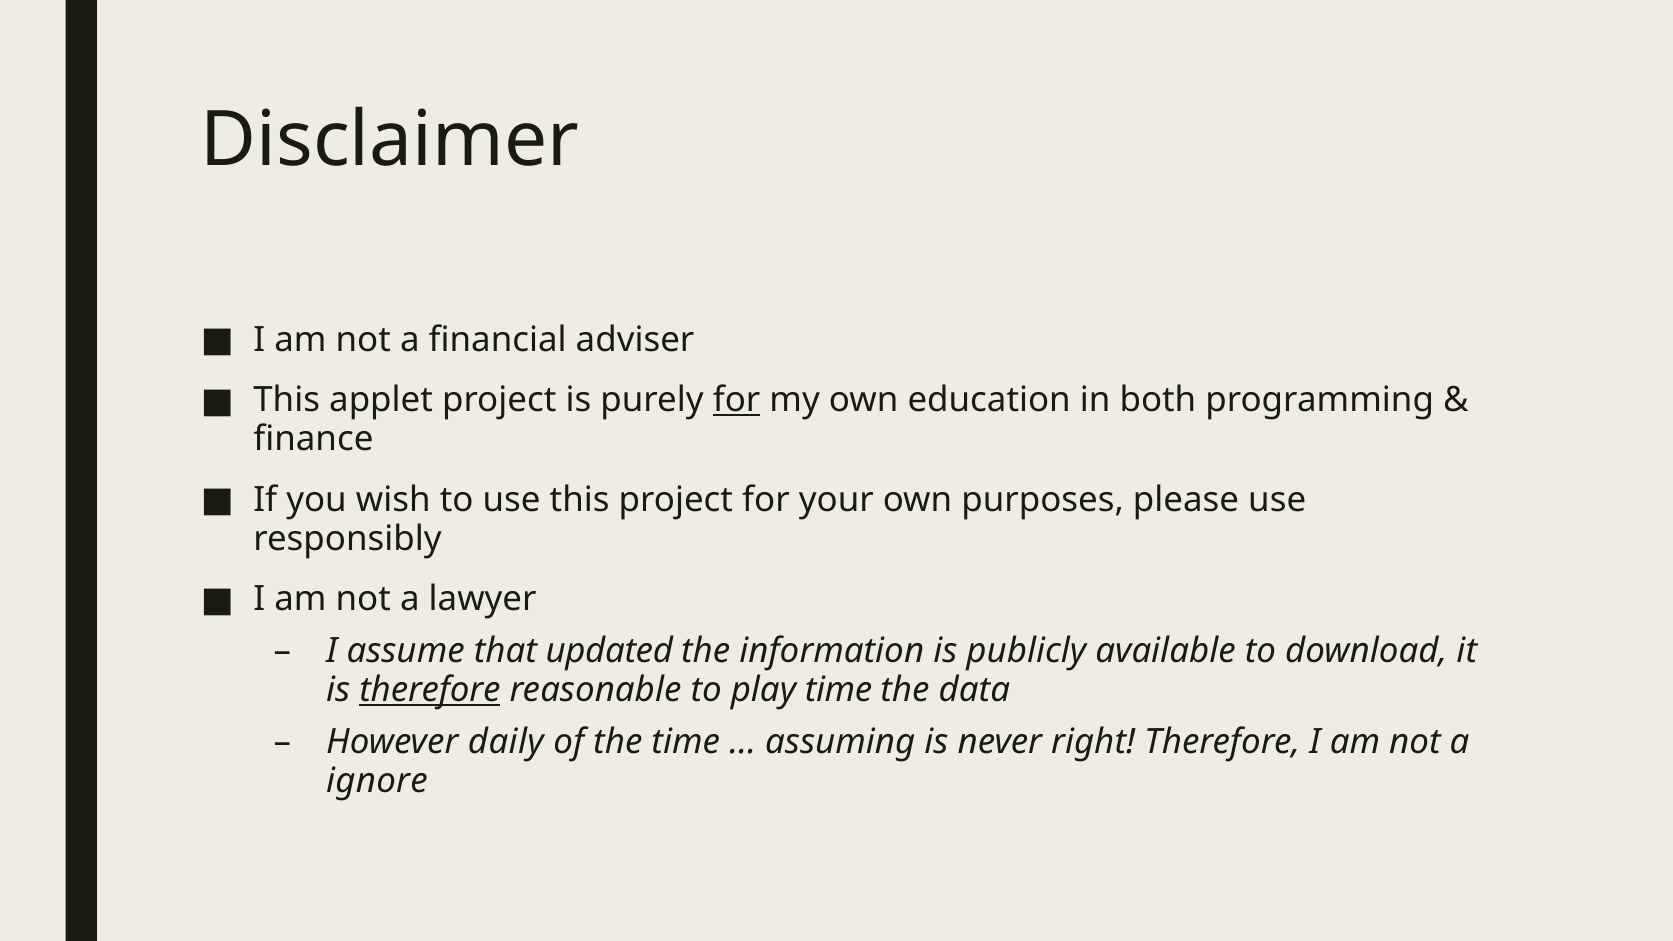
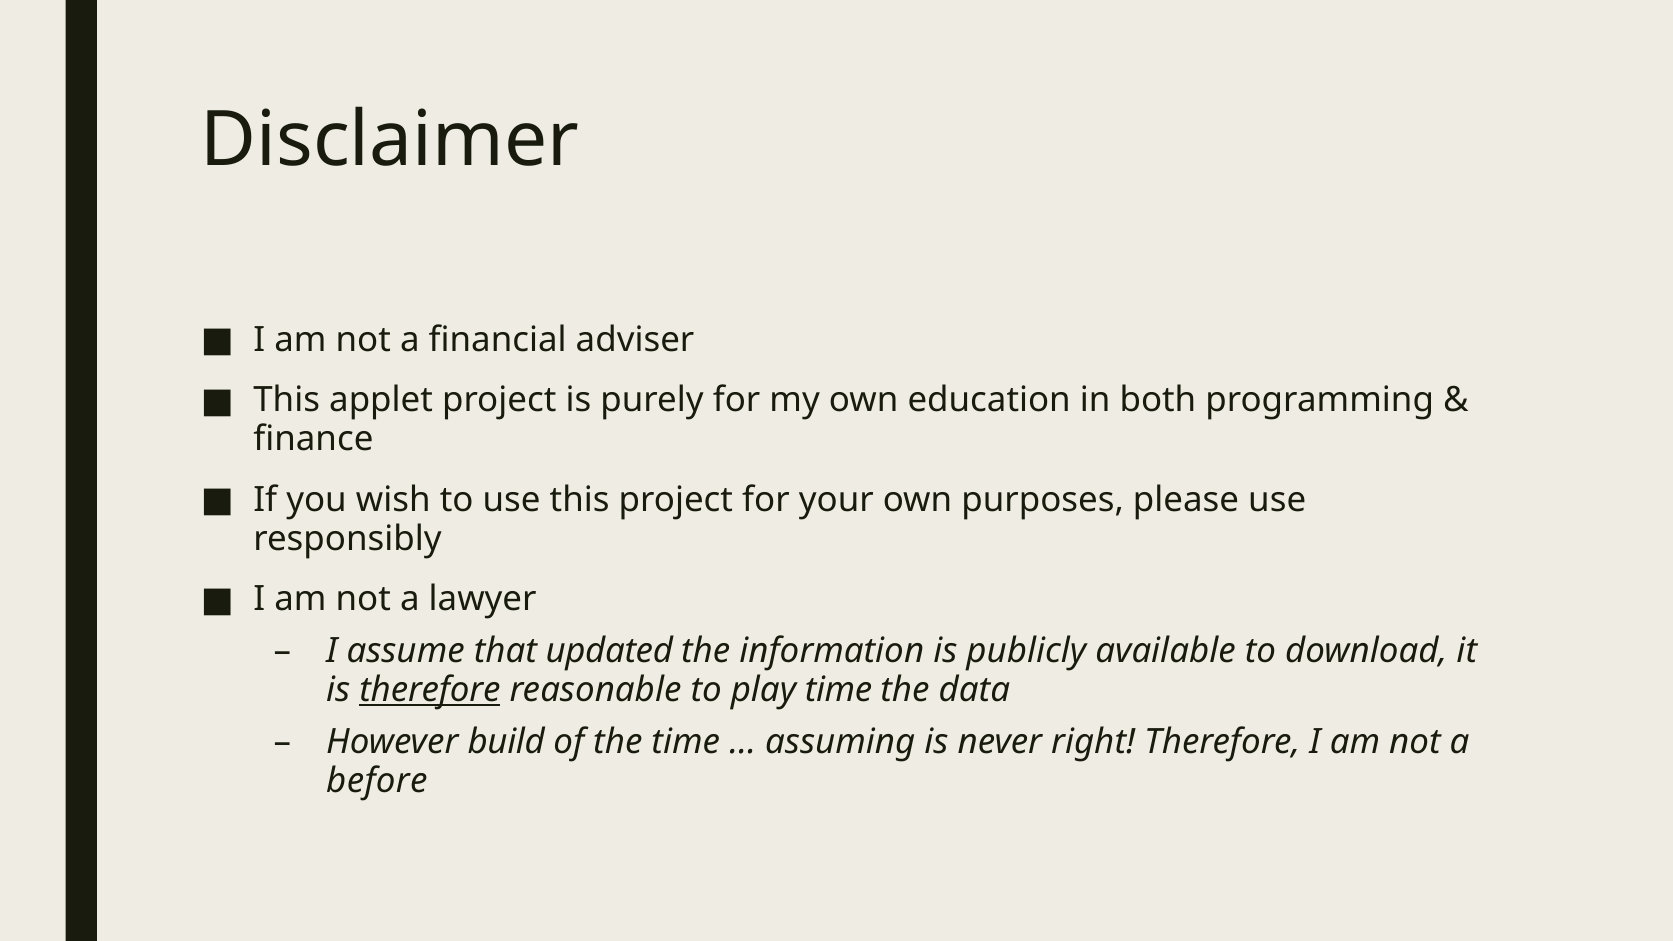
for at (737, 400) underline: present -> none
daily: daily -> build
ignore: ignore -> before
